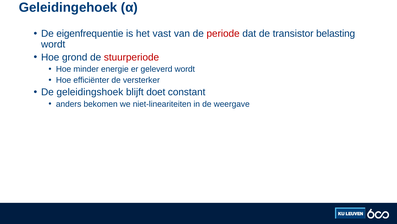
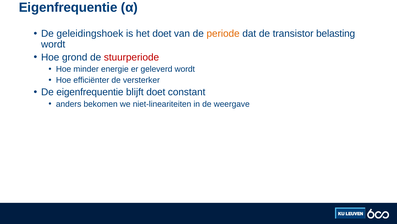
Geleidingehoek at (68, 8): Geleidingehoek -> Eigenfrequentie
eigenfrequentie: eigenfrequentie -> geleidingshoek
het vast: vast -> doet
periode colour: red -> orange
De geleidingshoek: geleidingshoek -> eigenfrequentie
